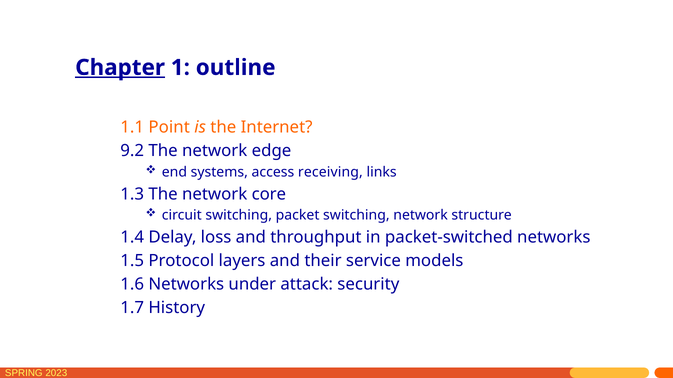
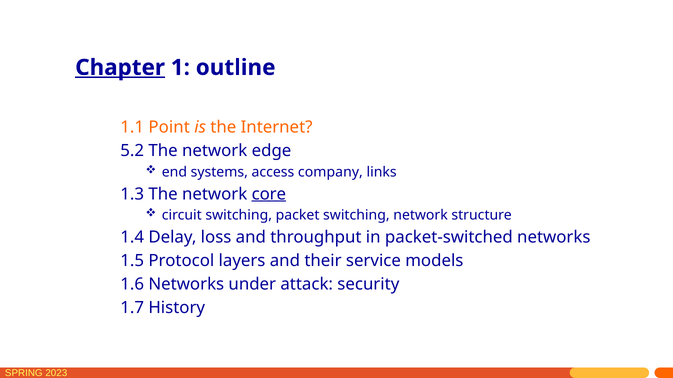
9.2: 9.2 -> 5.2
receiving: receiving -> company
core underline: none -> present
